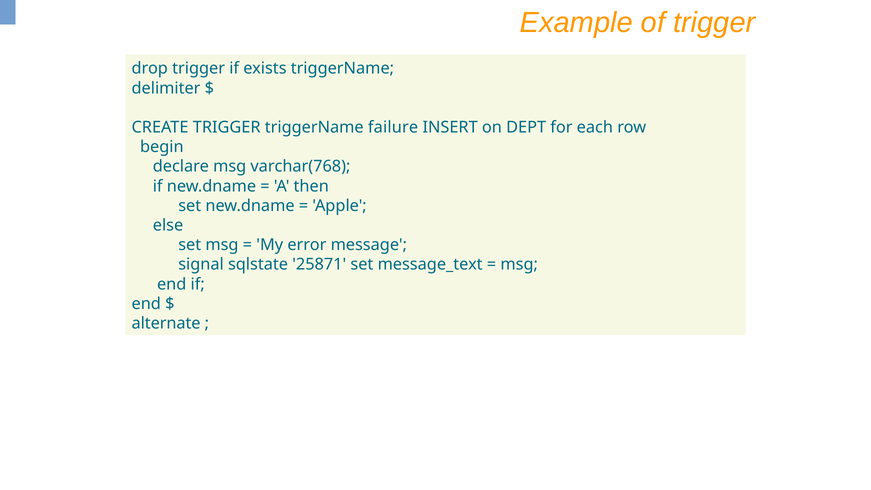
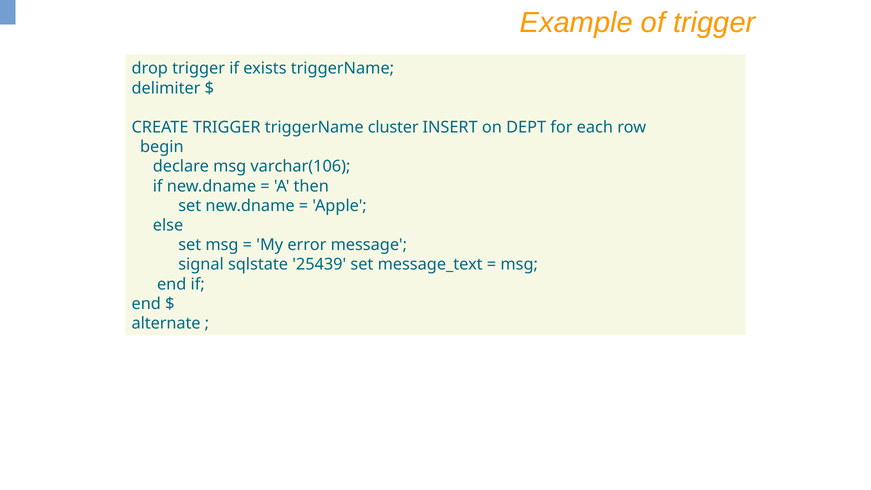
failure: failure -> cluster
varchar(768: varchar(768 -> varchar(106
25871: 25871 -> 25439
